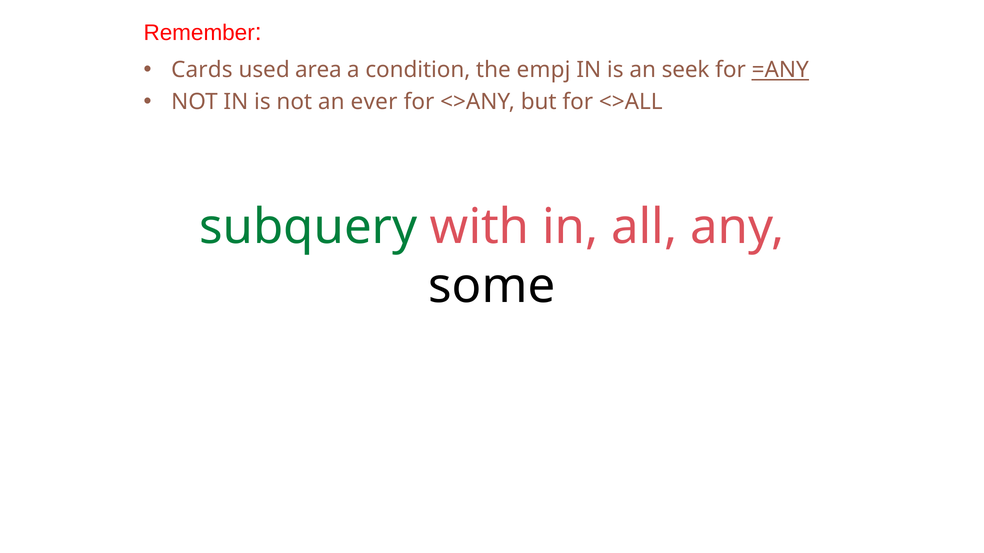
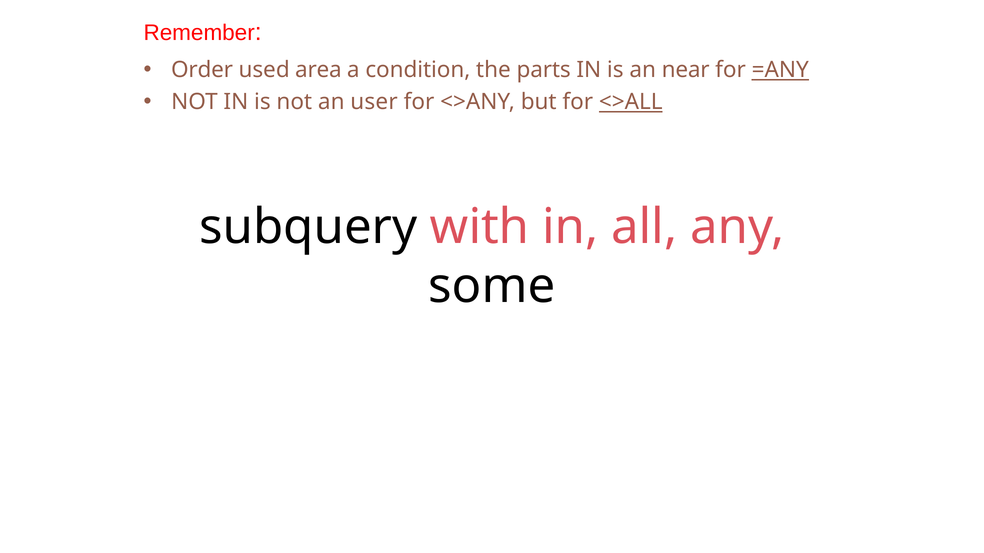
Cards: Cards -> Order
empj: empj -> parts
seek: seek -> near
ever: ever -> user
<>ALL underline: none -> present
subquery colour: green -> black
